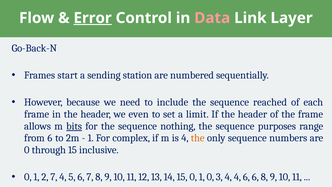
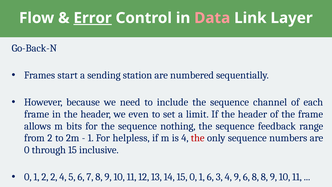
reached: reached -> channel
bits underline: present -> none
purposes: purposes -> feedback
from 6: 6 -> 2
complex: complex -> helpless
the at (198, 138) colour: orange -> red
2 7: 7 -> 2
1 0: 0 -> 6
4 4: 4 -> 9
6 6: 6 -> 8
